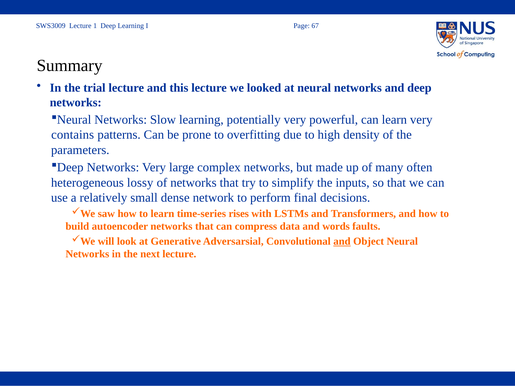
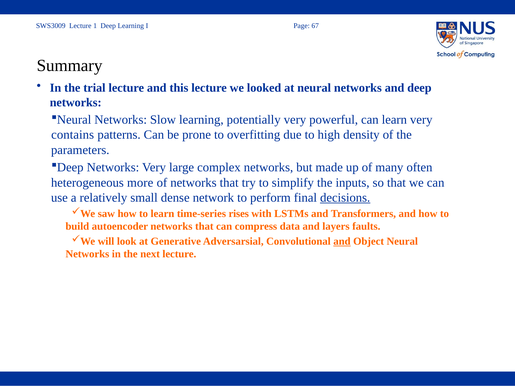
lossy: lossy -> more
decisions underline: none -> present
words: words -> layers
